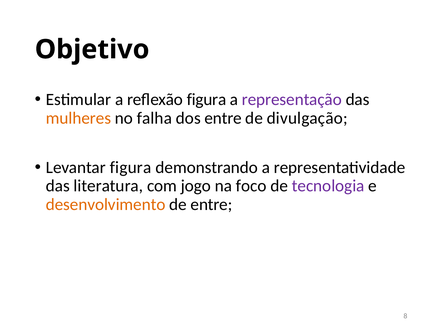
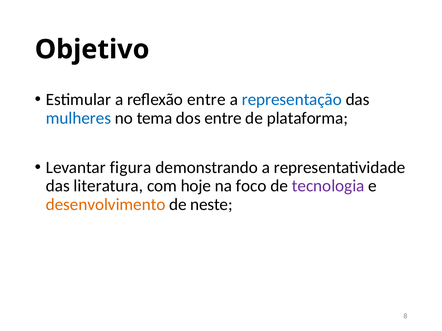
reflexão figura: figura -> entre
representação colour: purple -> blue
mulheres colour: orange -> blue
falha: falha -> tema
divulgação: divulgação -> plataforma
jogo: jogo -> hoje
de entre: entre -> neste
